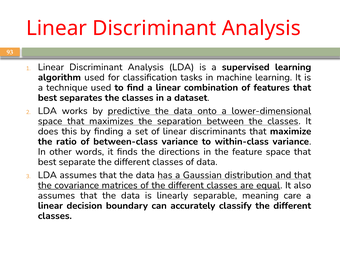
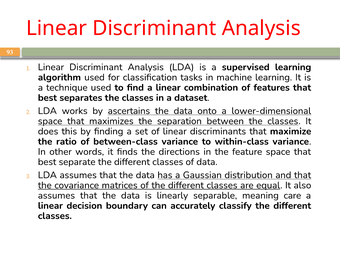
predictive: predictive -> ascertains
